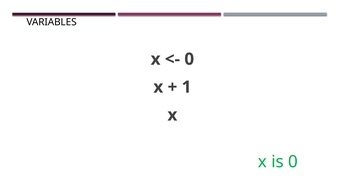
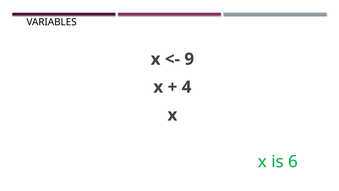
0 at (189, 59): 0 -> 9
1: 1 -> 4
is 0: 0 -> 6
